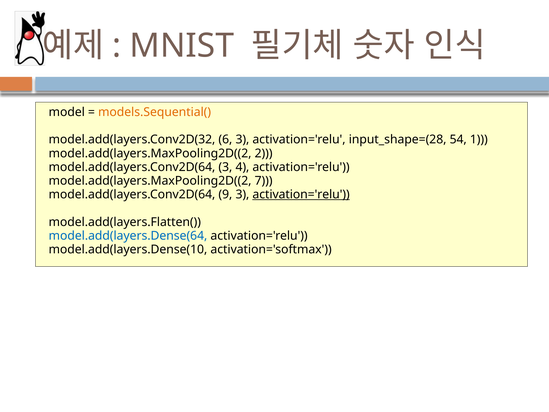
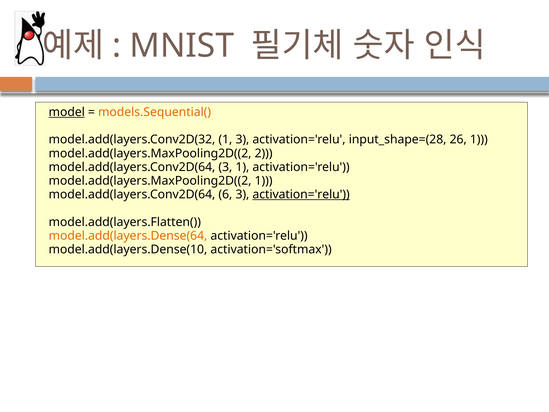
model underline: none -> present
model.add(layers.Conv2D(32 6: 6 -> 1
54: 54 -> 26
3 4: 4 -> 1
model.add(layers.MaxPooling2D((2 7: 7 -> 1
9: 9 -> 6
model.add(layers.Dense(64 colour: blue -> orange
